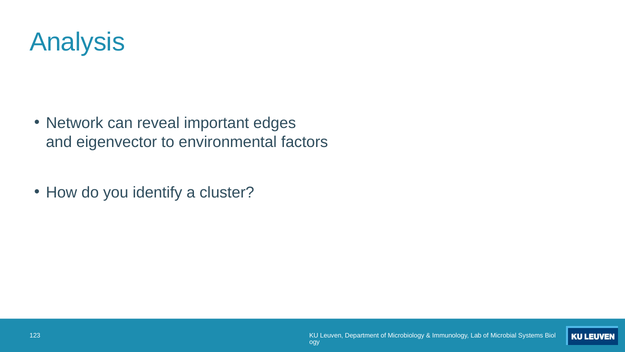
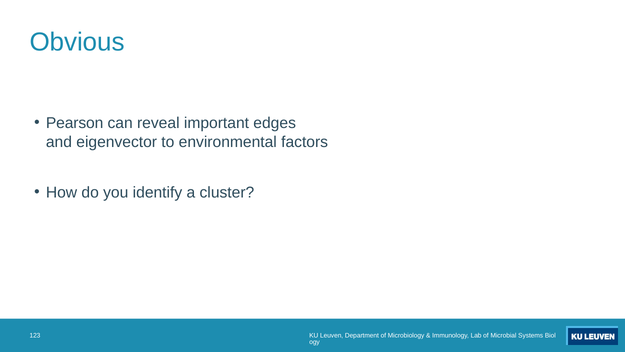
Analysis: Analysis -> Obvious
Network: Network -> Pearson
